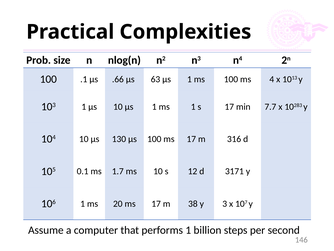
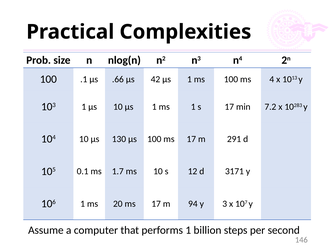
63: 63 -> 42
7.7: 7.7 -> 7.2
316: 316 -> 291
38: 38 -> 94
